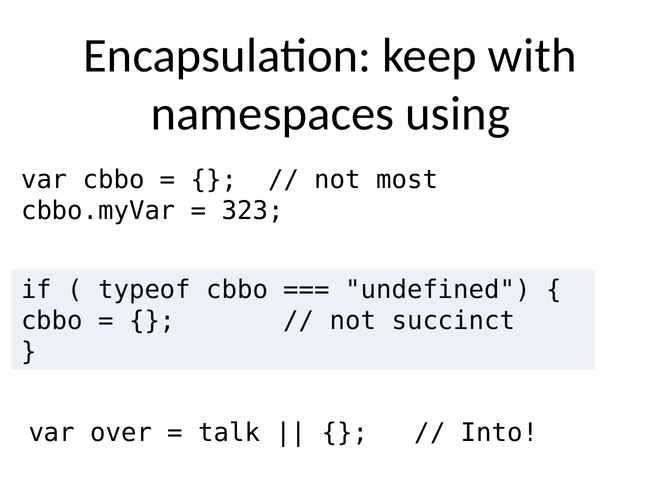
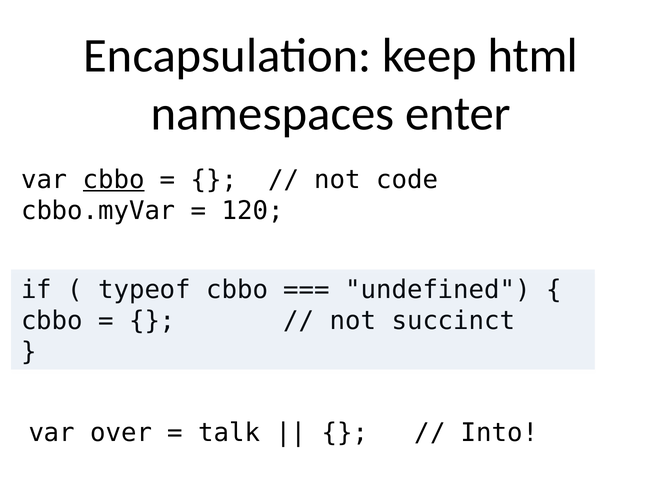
with: with -> html
using: using -> enter
cbbo at (114, 180) underline: none -> present
most: most -> code
323: 323 -> 120
